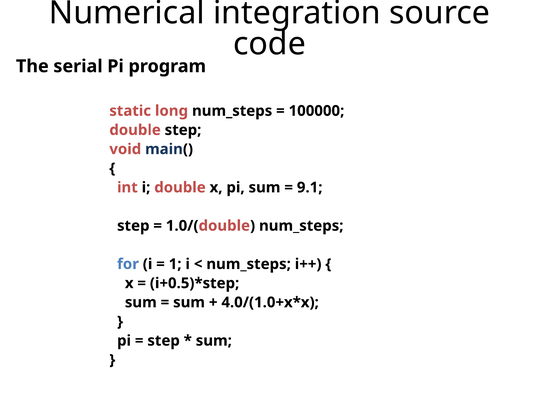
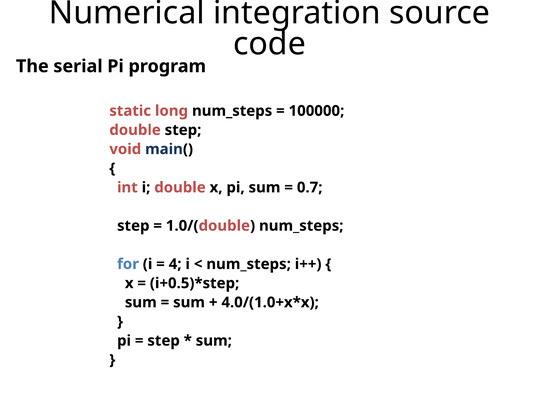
9.1: 9.1 -> 0.7
1: 1 -> 4
